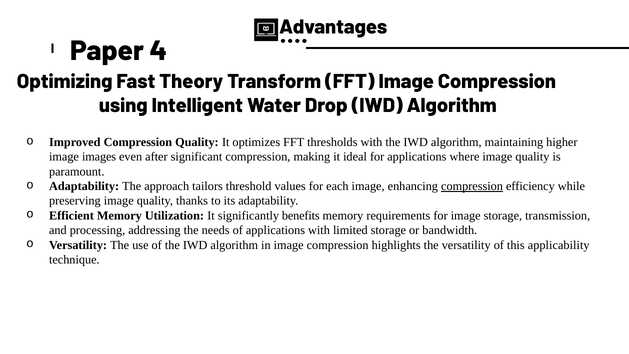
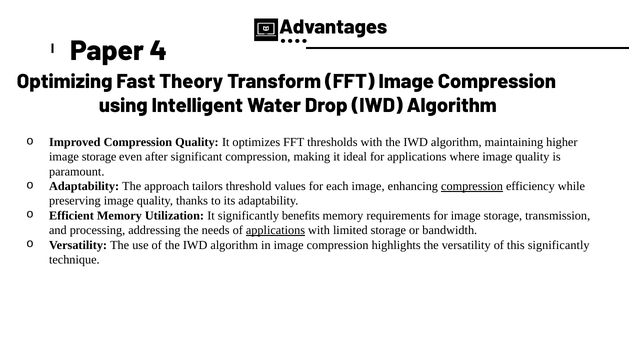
images at (99, 157): images -> storage
applications at (276, 230) underline: none -> present
this applicability: applicability -> significantly
